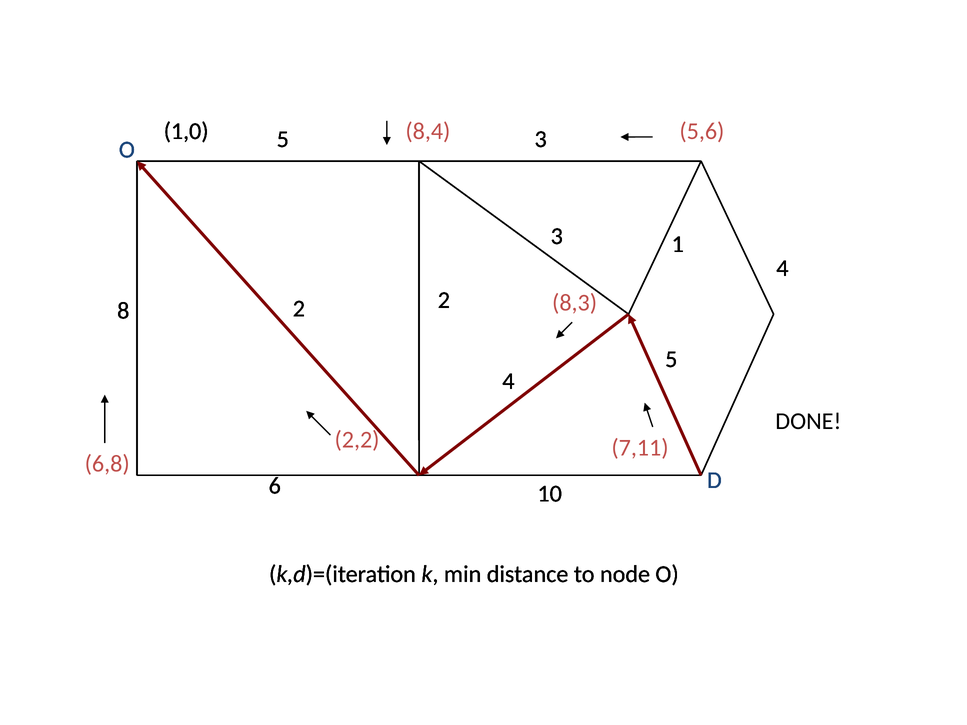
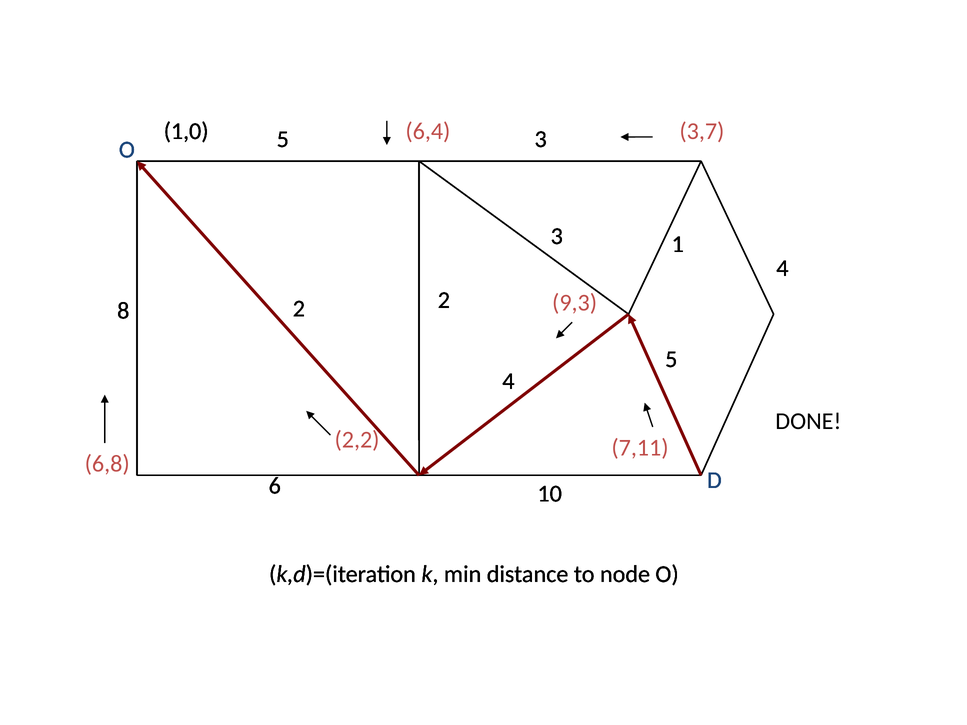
8,4: 8,4 -> 6,4
5,6: 5,6 -> 3,7
8,3: 8,3 -> 9,3
